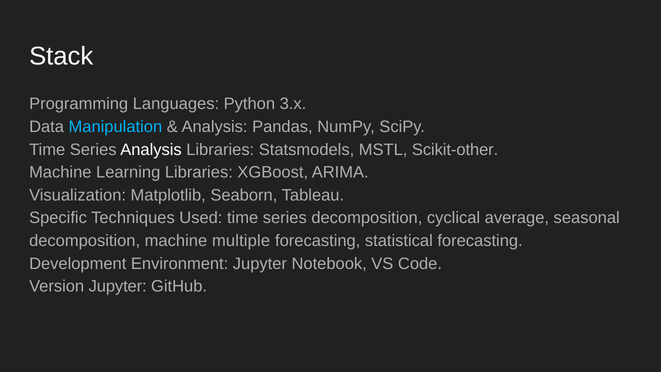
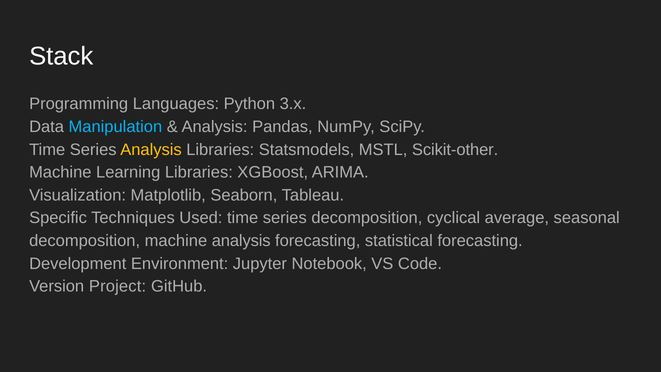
Analysis at (151, 150) colour: white -> yellow
machine multiple: multiple -> analysis
Version Jupyter: Jupyter -> Project
